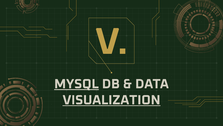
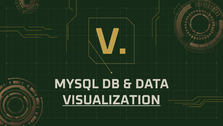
MYSQL underline: present -> none
